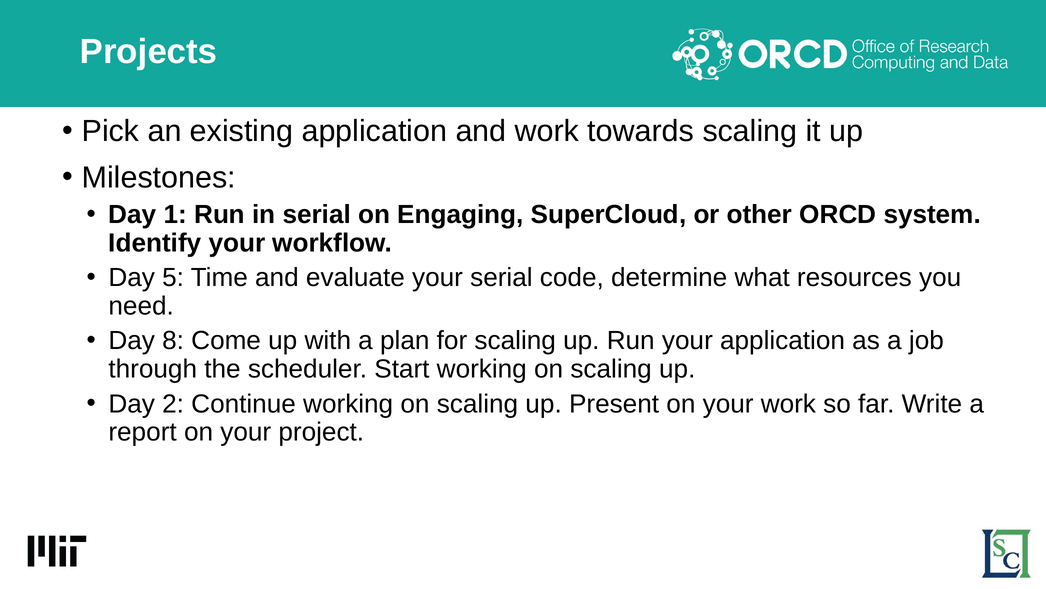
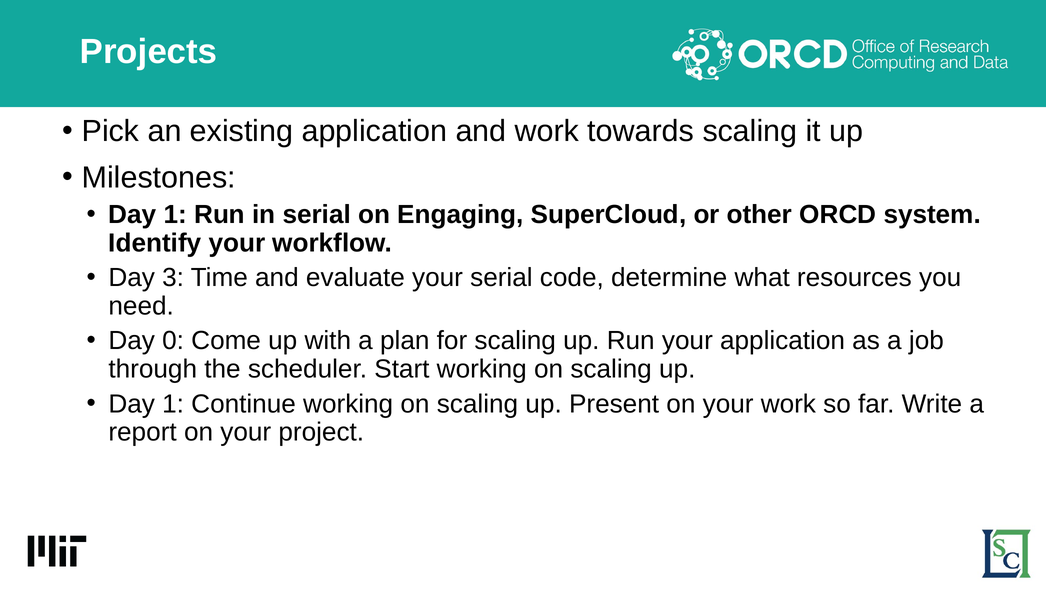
5: 5 -> 3
8: 8 -> 0
2 at (173, 403): 2 -> 1
